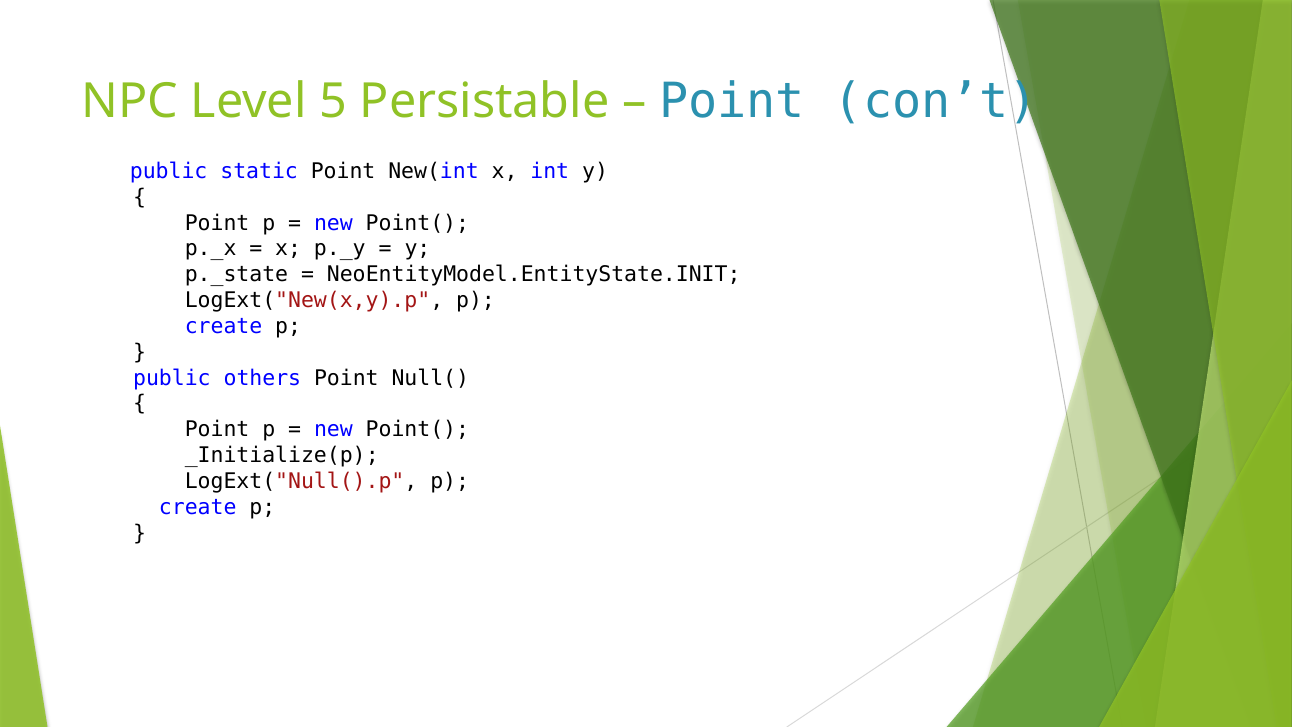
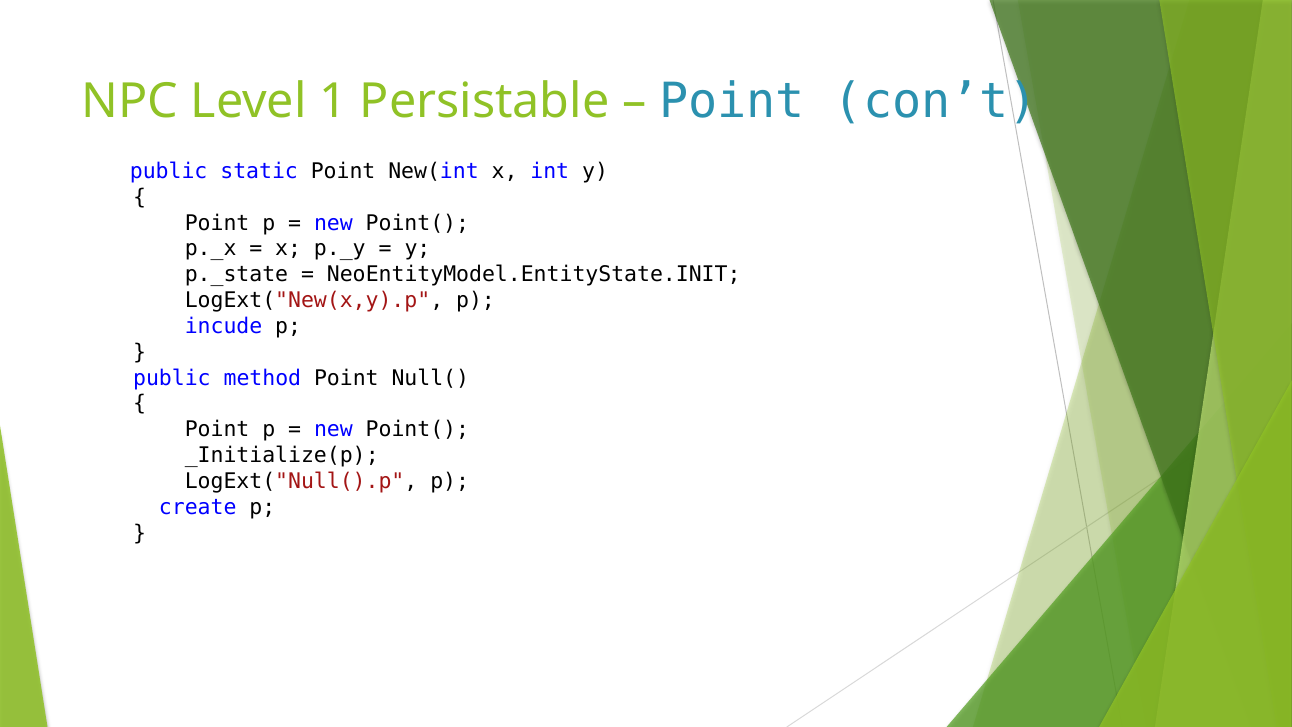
5: 5 -> 1
create at (224, 326): create -> incude
others: others -> method
